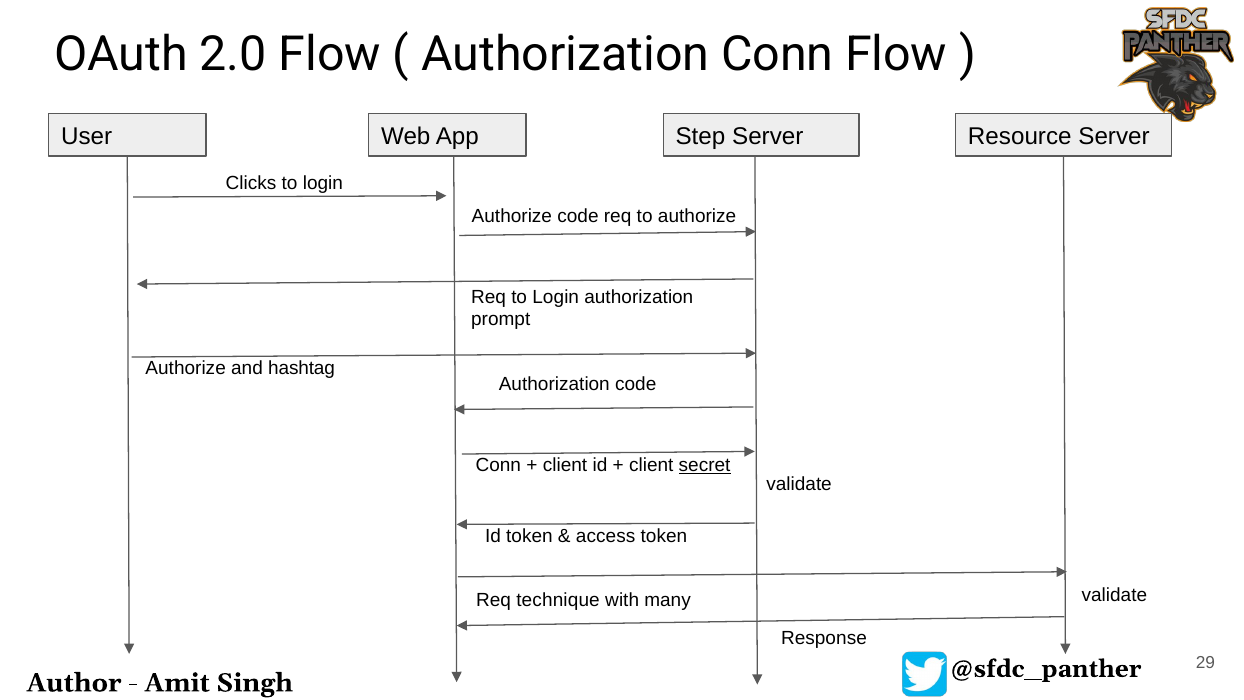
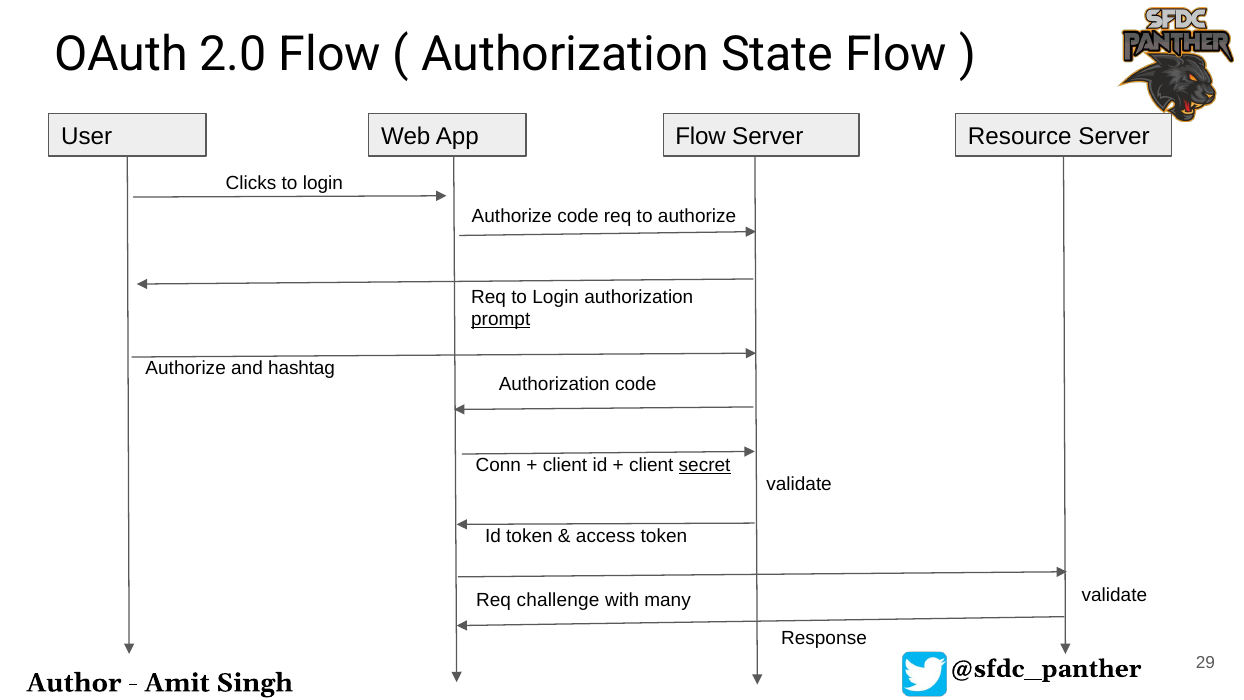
Authorization Conn: Conn -> State
App Step: Step -> Flow
prompt underline: none -> present
technique: technique -> challenge
